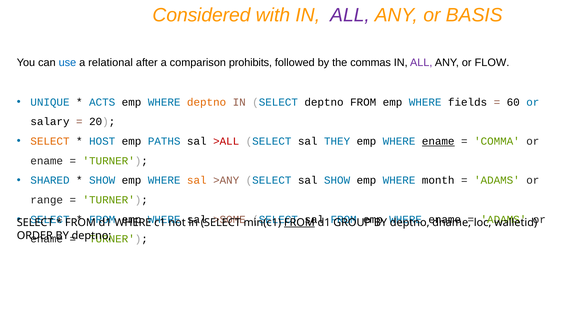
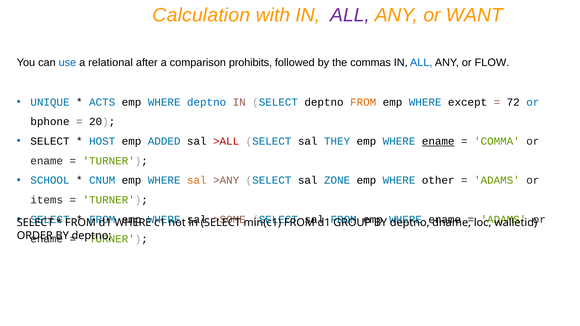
Considered: Considered -> Calculation
BASIS: BASIS -> WANT
ALL at (421, 62) colour: purple -> blue
deptno at (207, 102) colour: orange -> blue
FROM at (363, 102) colour: black -> orange
fields: fields -> except
60: 60 -> 72
salary: salary -> bphone
SELECT at (50, 141) colour: orange -> black
PATHS: PATHS -> ADDED
SHARED: SHARED -> SCHOOL
SHOW at (102, 181): SHOW -> CNUM
sal SHOW: SHOW -> ZONE
month: month -> other
range: range -> items
FROM at (299, 223) underline: present -> none
